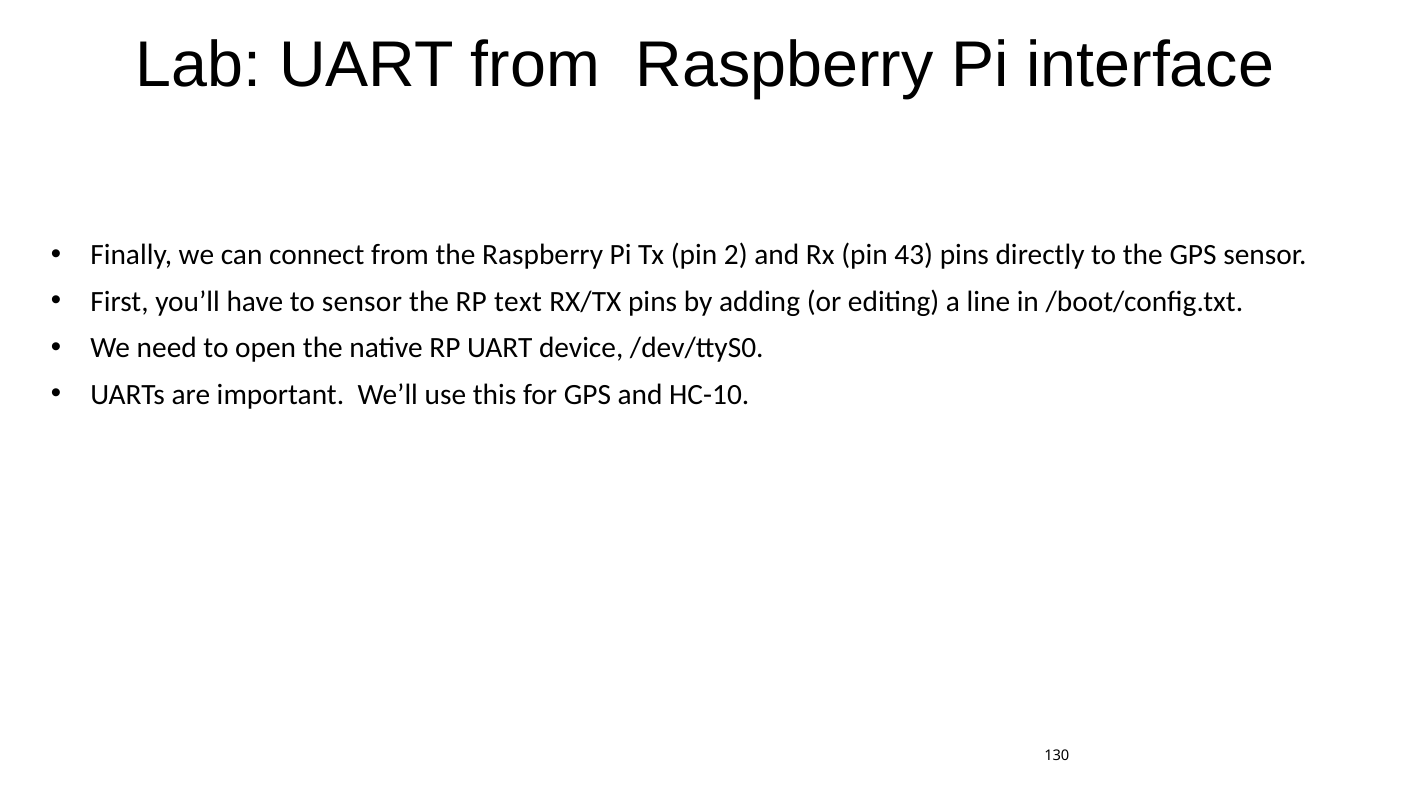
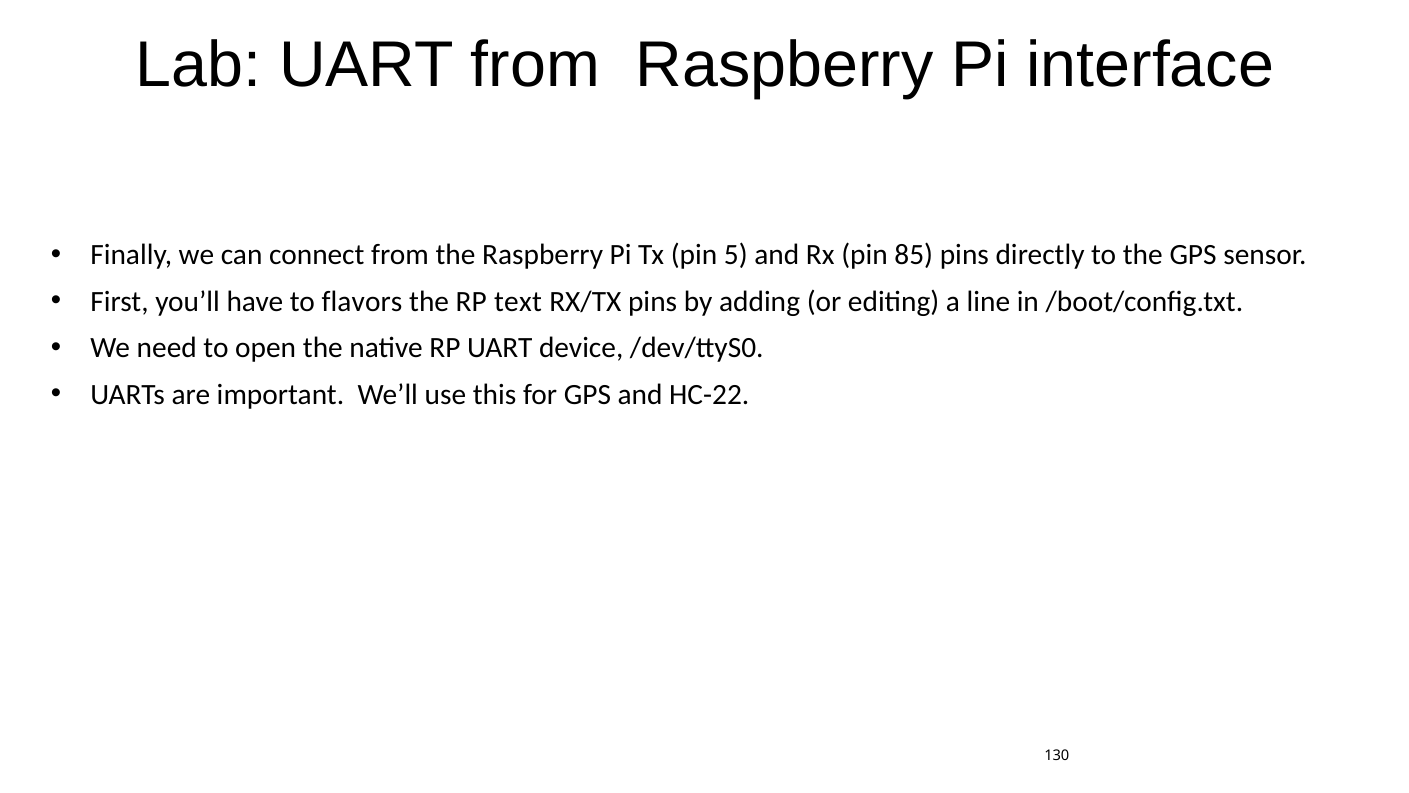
2: 2 -> 5
43: 43 -> 85
to sensor: sensor -> flavors
HC-10: HC-10 -> HC-22
